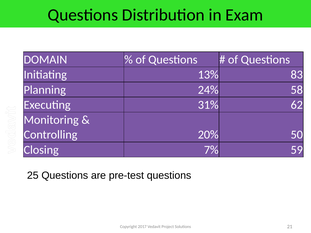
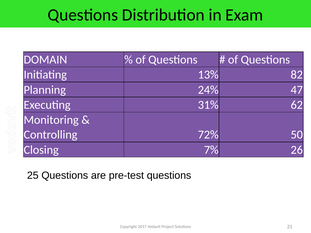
83: 83 -> 82
58: 58 -> 47
20%: 20% -> 72%
59: 59 -> 26
